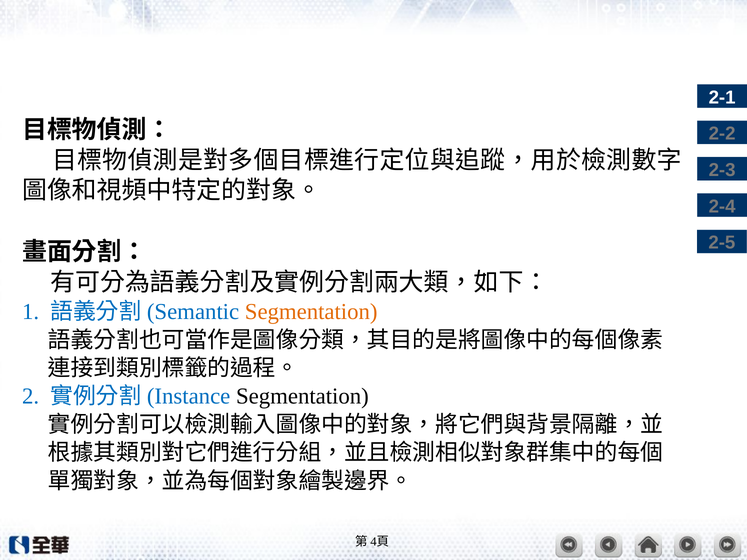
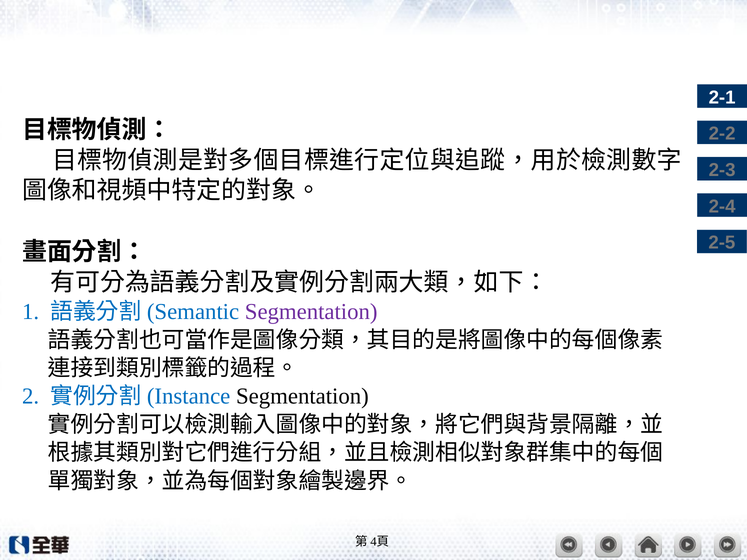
Segmentation at (311, 312) colour: orange -> purple
